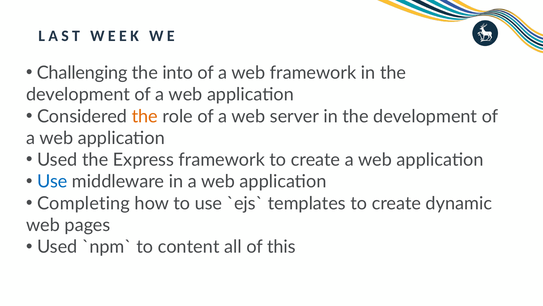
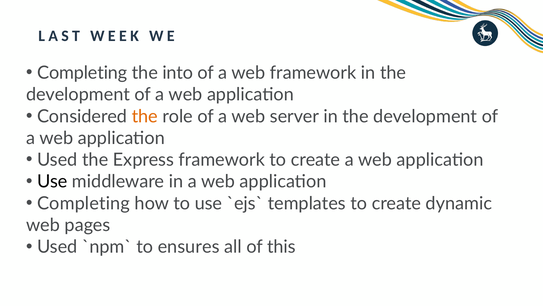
Challenging at (82, 73): Challenging -> Completing
Use at (52, 181) colour: blue -> black
content: content -> ensures
